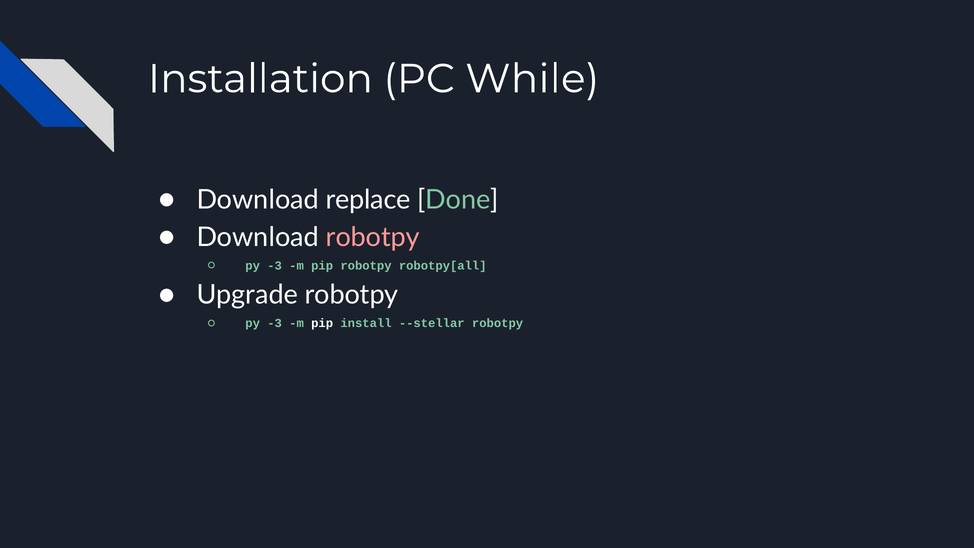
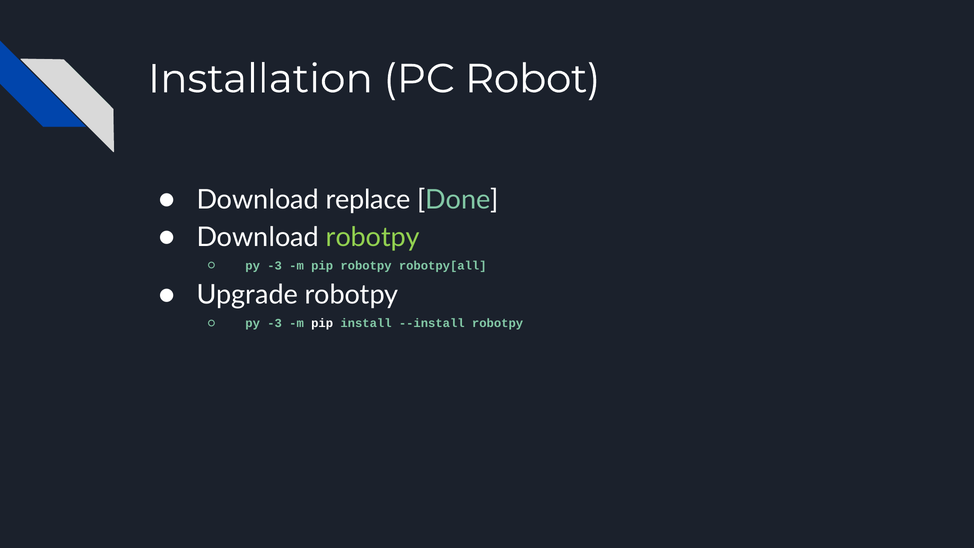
While: While -> Robot
robotpy at (373, 237) colour: pink -> light green
--stellar: --stellar -> --install
